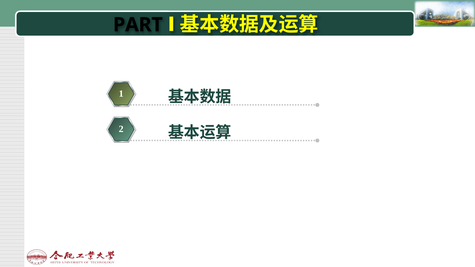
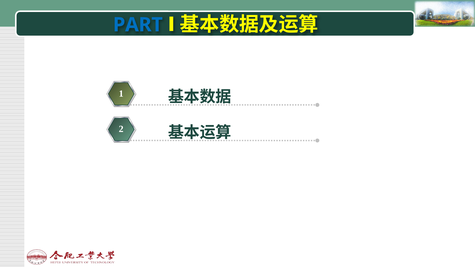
PART colour: black -> blue
